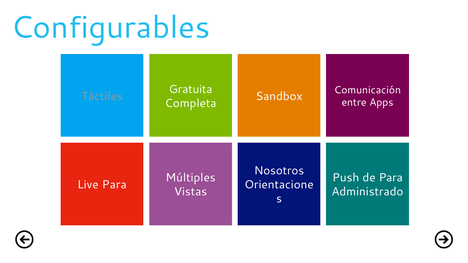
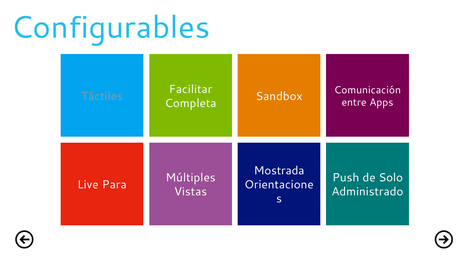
Gratuita: Gratuita -> Facilitar
Nosotros: Nosotros -> Mostrada
de Para: Para -> Solo
